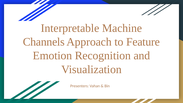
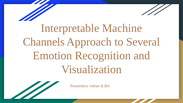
Feature: Feature -> Several
